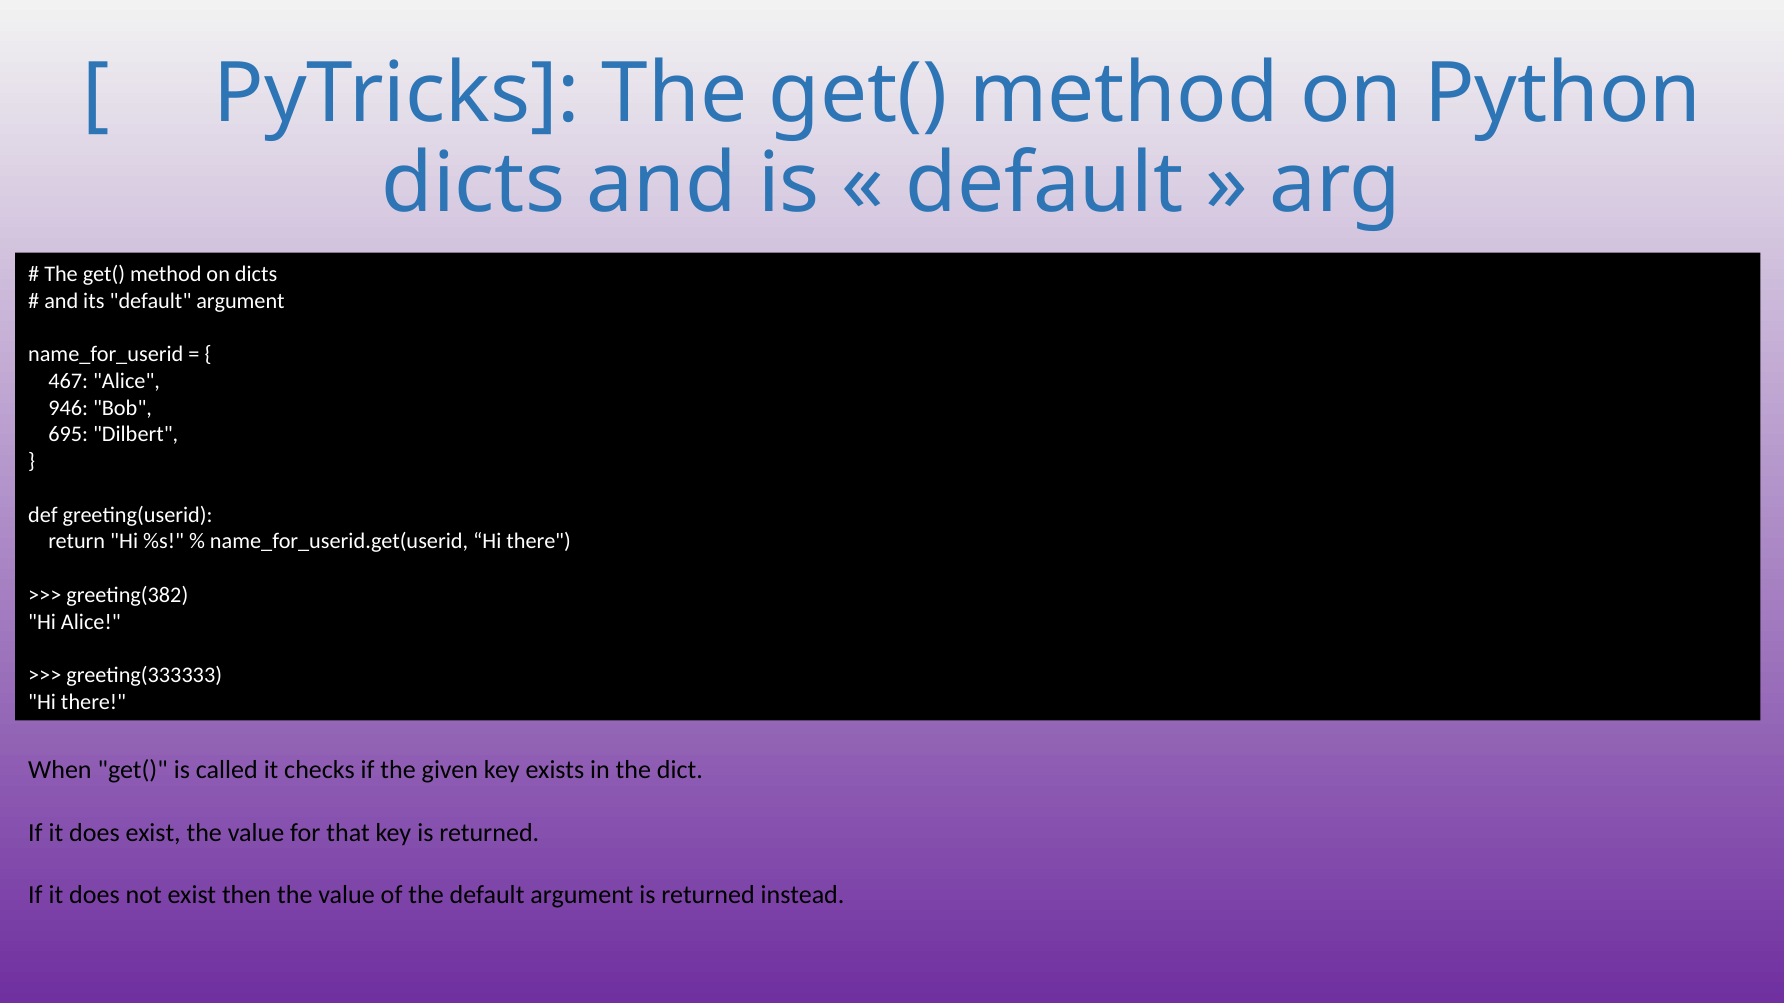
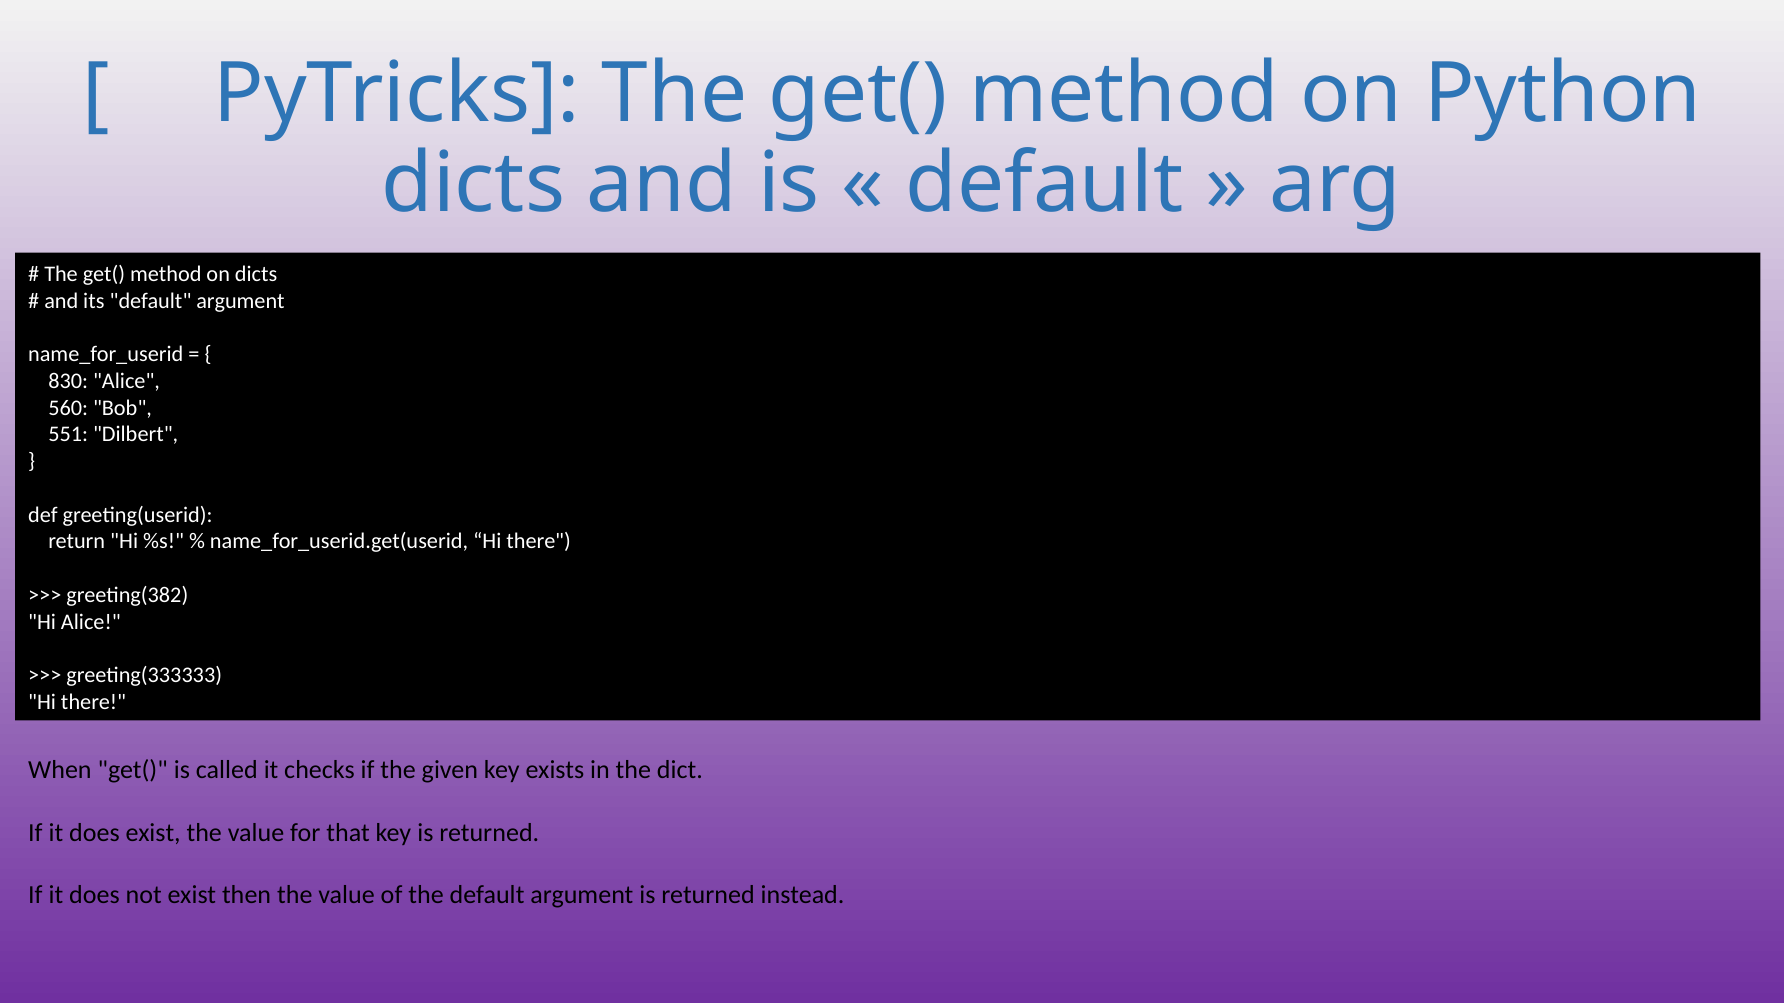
467: 467 -> 830
946: 946 -> 560
695: 695 -> 551
